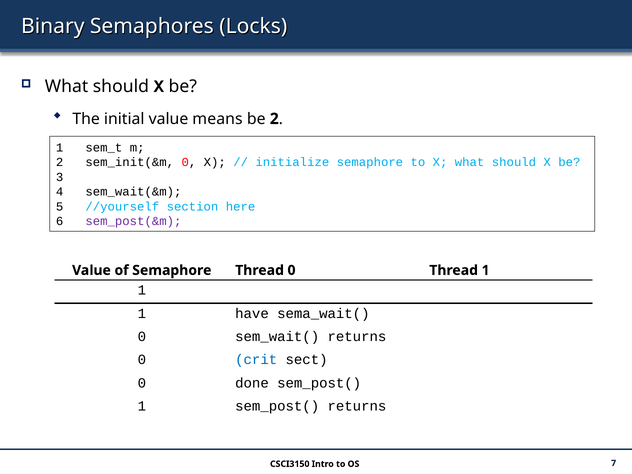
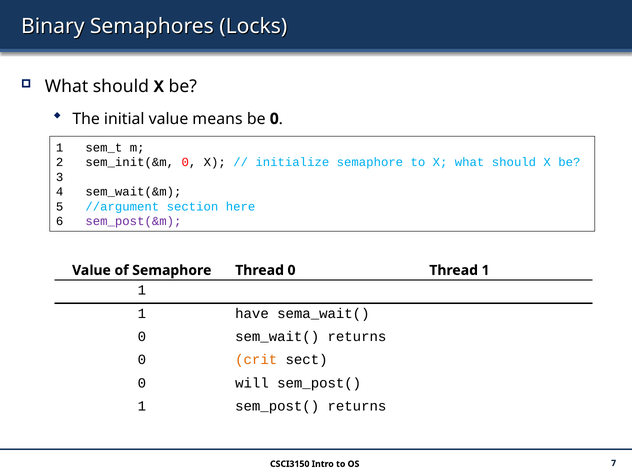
be 2: 2 -> 0
//yourself: //yourself -> //argument
crit colour: blue -> orange
done: done -> will
